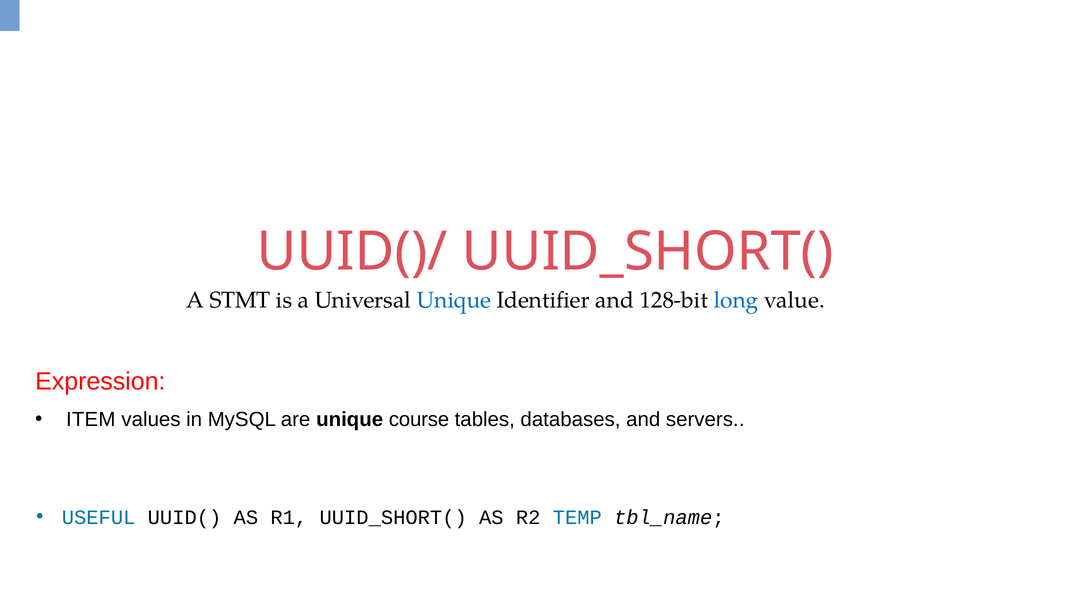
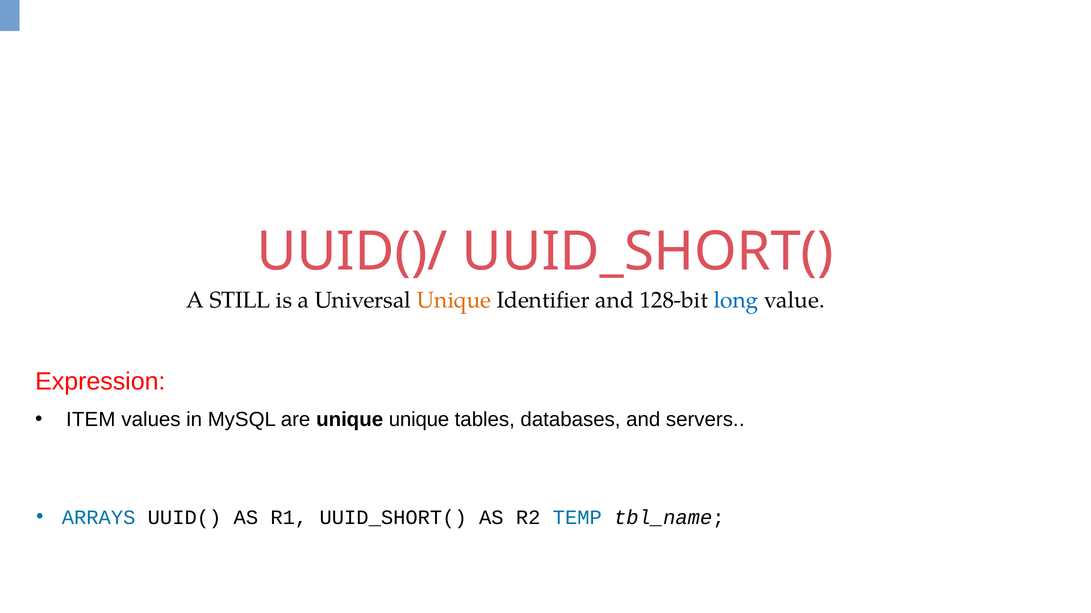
STMT: STMT -> STILL
Unique at (454, 301) colour: blue -> orange
unique course: course -> unique
USEFUL: USEFUL -> ARRAYS
